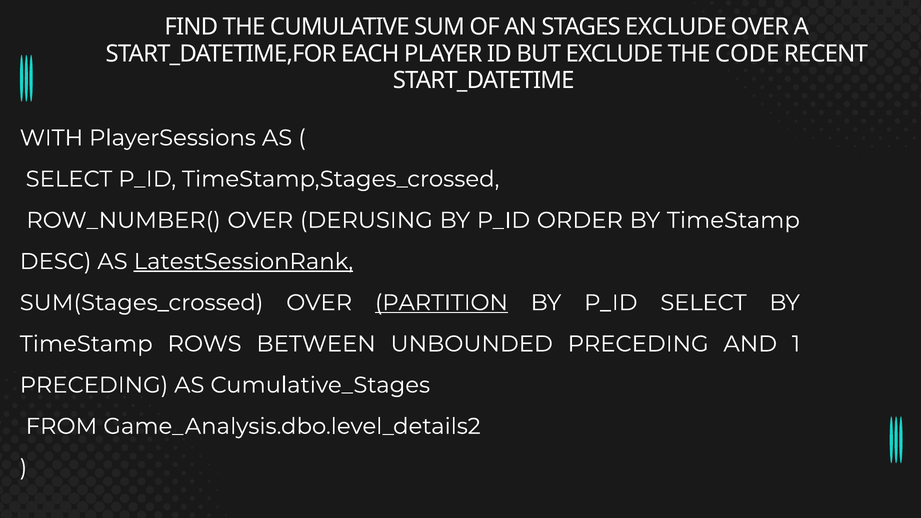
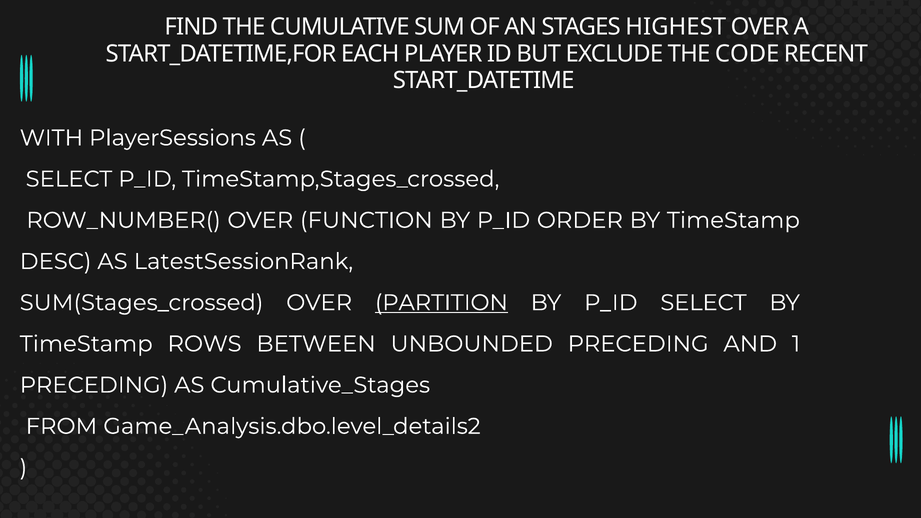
STAGES EXCLUDE: EXCLUDE -> HIGHEST
DERUSING: DERUSING -> FUNCTION
LatestSessionRank underline: present -> none
